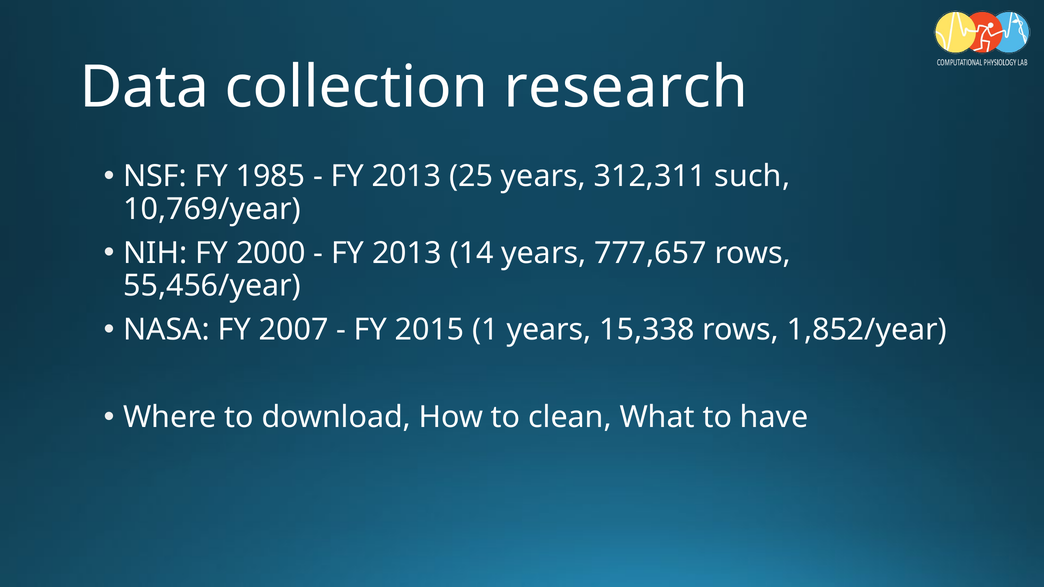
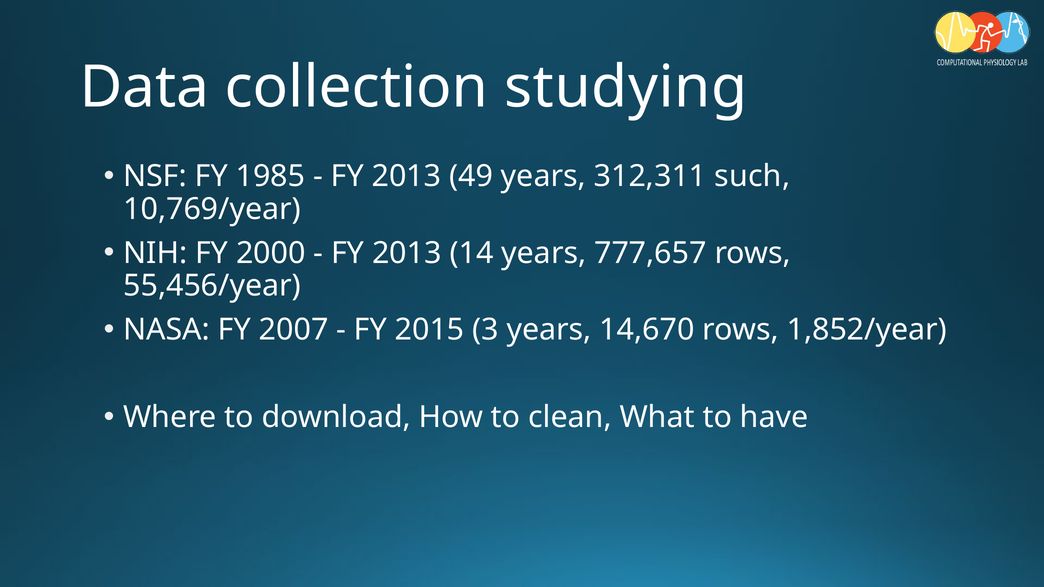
research: research -> studying
25: 25 -> 49
1: 1 -> 3
15,338: 15,338 -> 14,670
